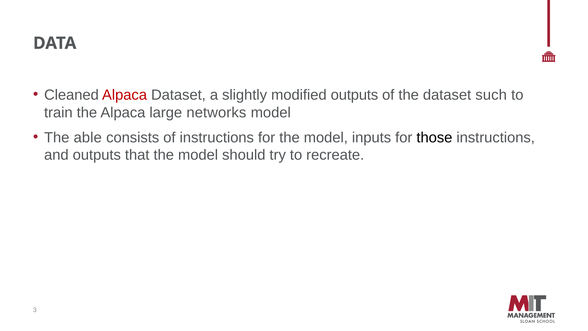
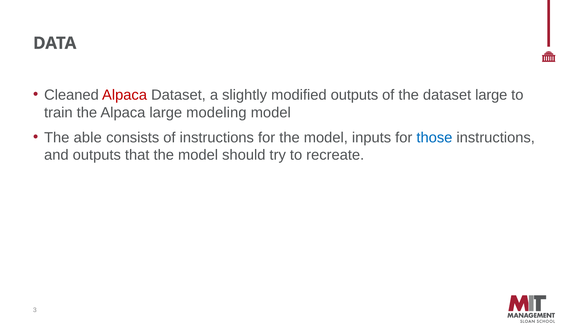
dataset such: such -> large
networks: networks -> modeling
those colour: black -> blue
